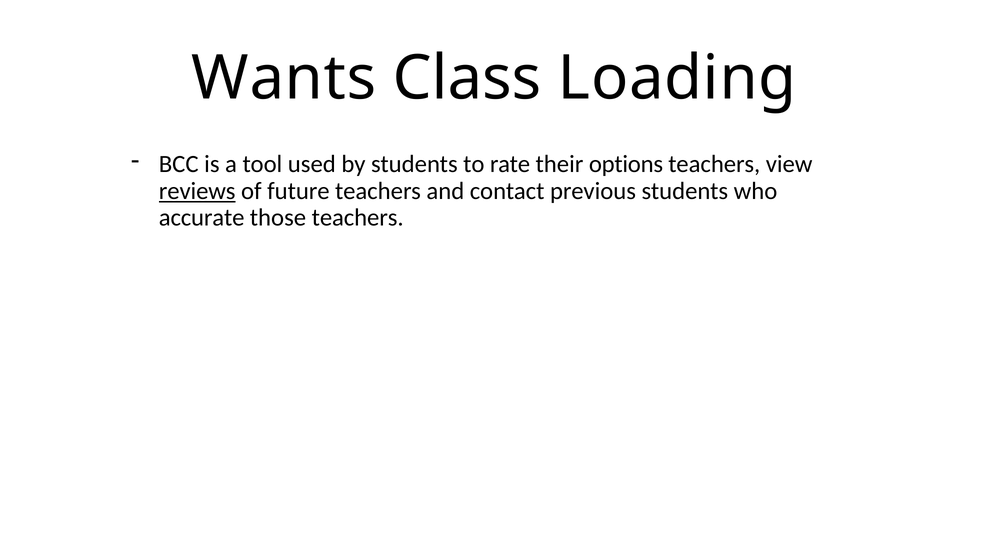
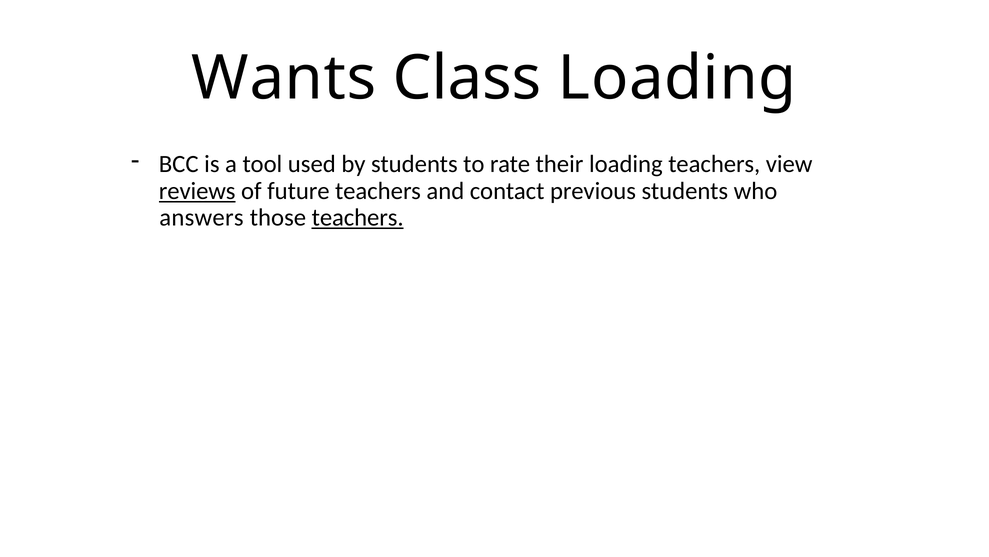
their options: options -> loading
accurate: accurate -> answers
teachers at (358, 217) underline: none -> present
